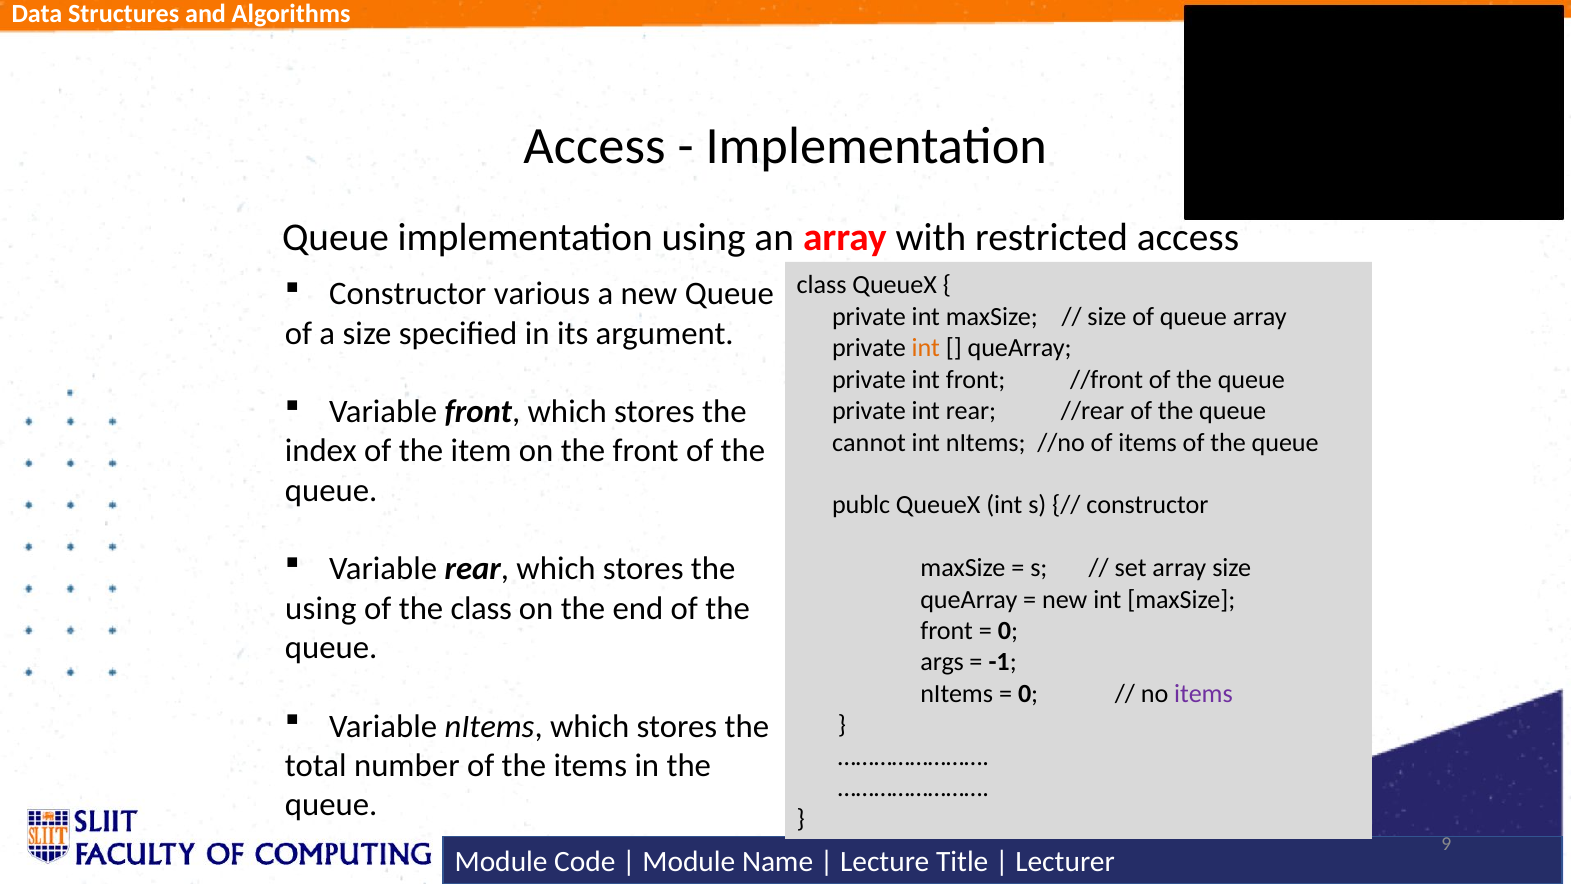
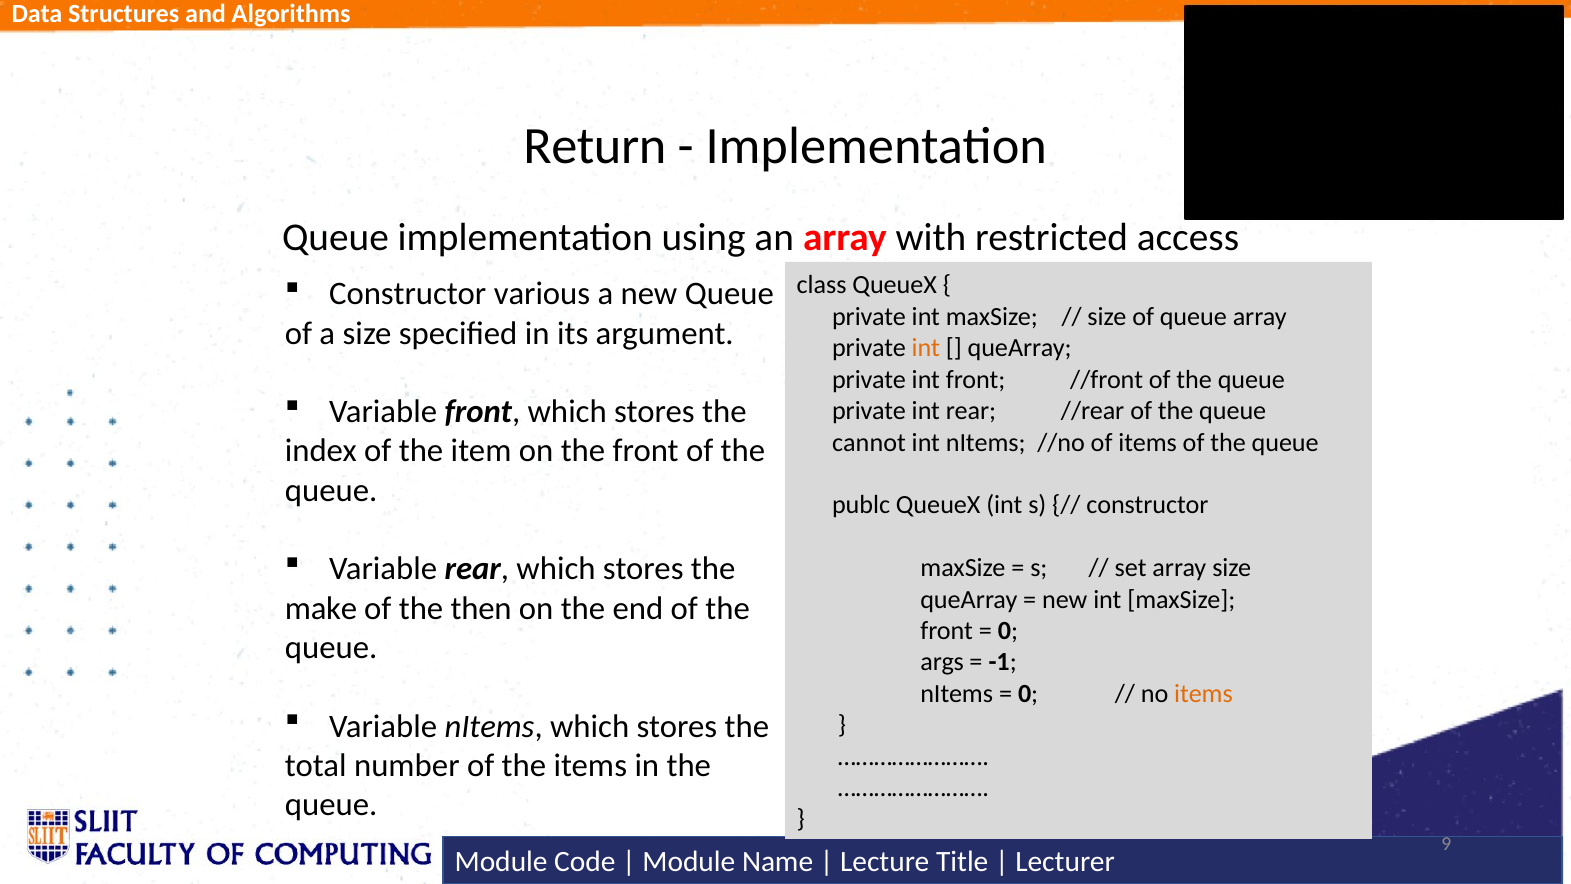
Access at (595, 146): Access -> Return
using at (321, 608): using -> make
the class: class -> then
items at (1203, 693) colour: purple -> orange
